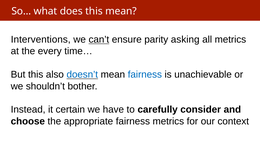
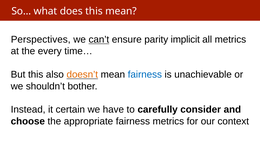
Interventions: Interventions -> Perspectives
asking: asking -> implicit
doesn’t colour: blue -> orange
